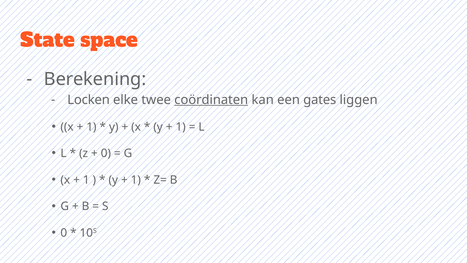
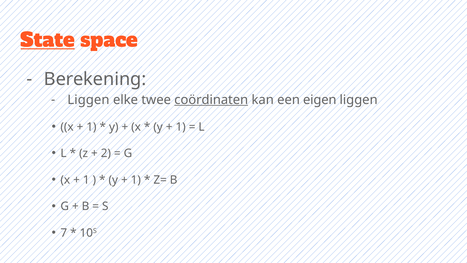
State underline: none -> present
Locken at (89, 100): Locken -> Liggen
gates: gates -> eigen
0 at (106, 153): 0 -> 2
0 at (64, 233): 0 -> 7
